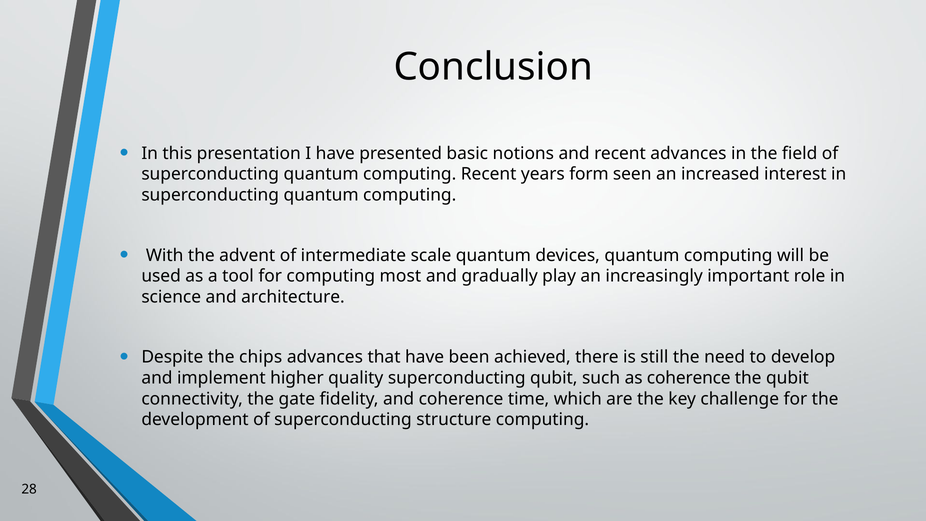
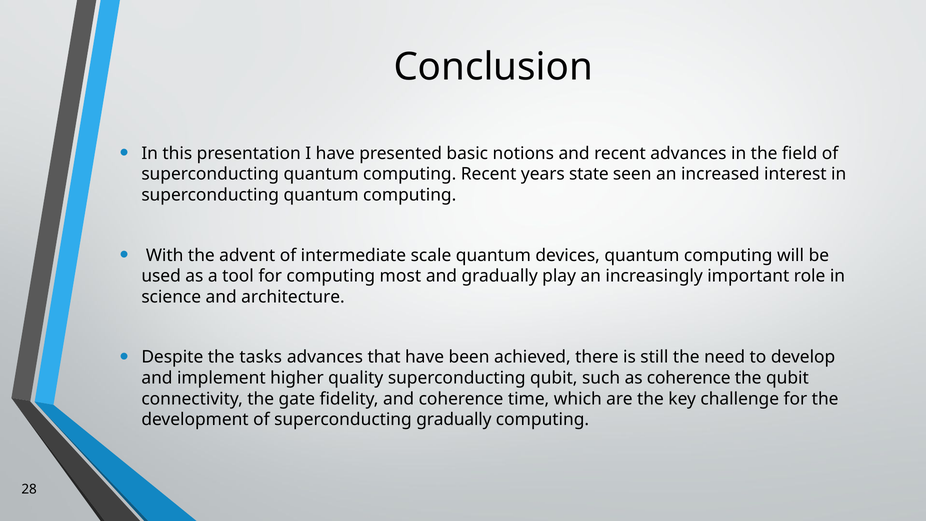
form: form -> state
chips: chips -> tasks
superconducting structure: structure -> gradually
